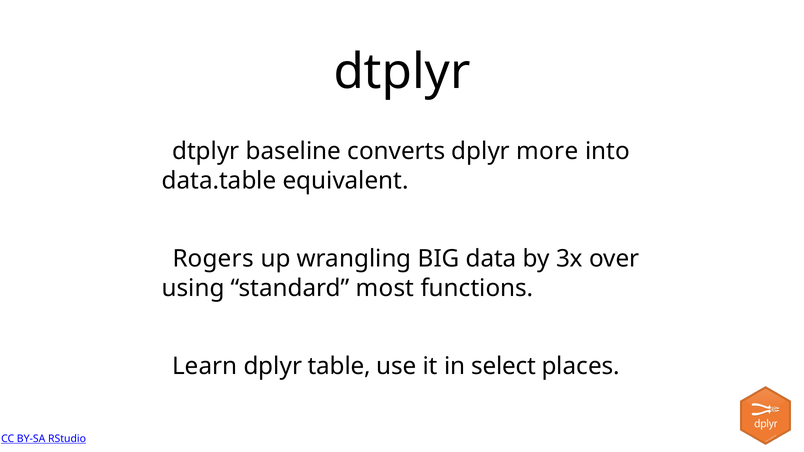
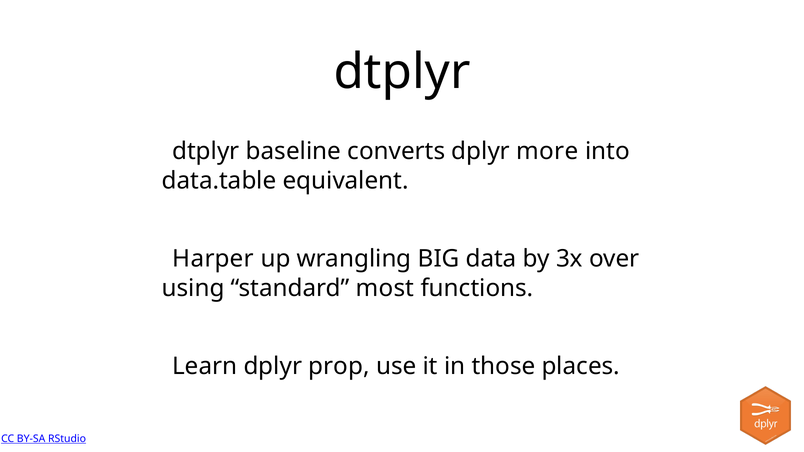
Rogers: Rogers -> Harper
table: table -> prop
select: select -> those
